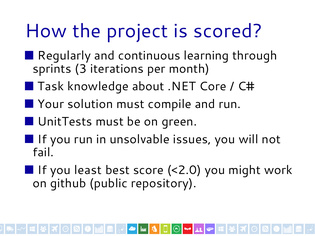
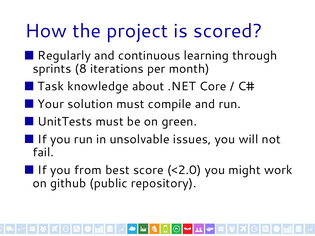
3: 3 -> 8
least: least -> from
